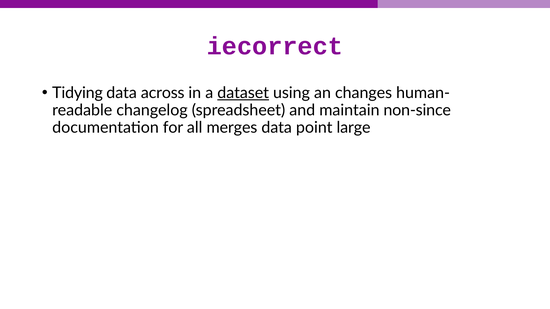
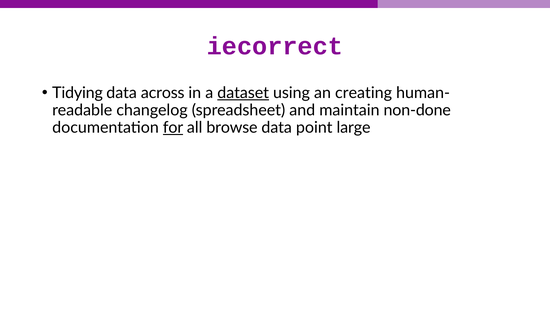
changes: changes -> creating
non-since: non-since -> non-done
for underline: none -> present
merges: merges -> browse
